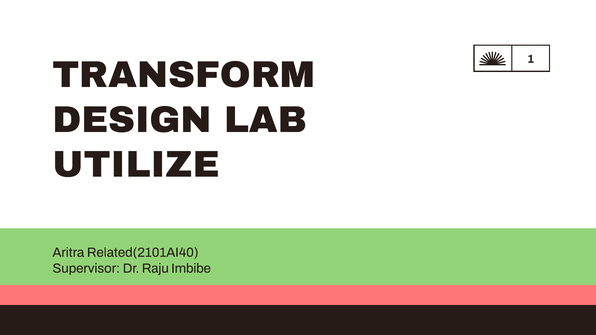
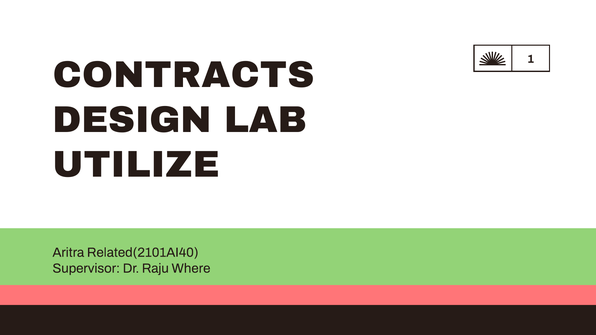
TRANSFORM: TRANSFORM -> CONTRACTS
Imbibe: Imbibe -> Where
